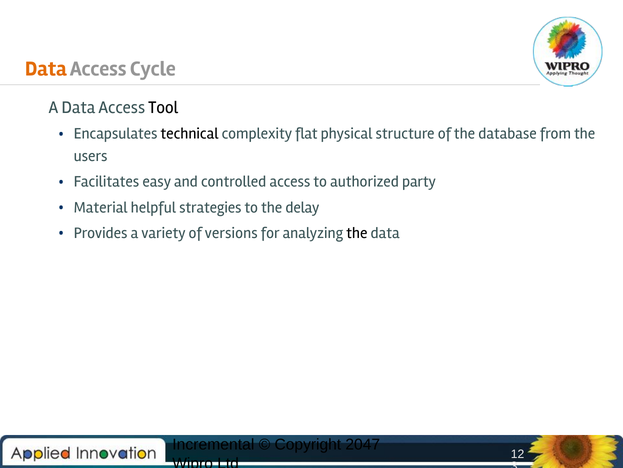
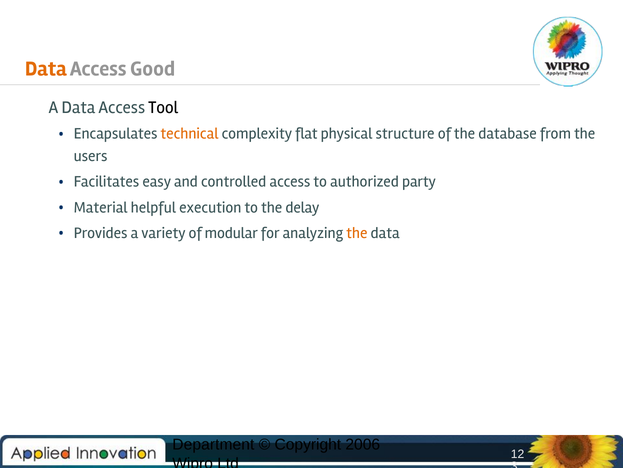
Cycle: Cycle -> Good
technical colour: black -> orange
strategies: strategies -> execution
versions: versions -> modular
the at (357, 233) colour: black -> orange
Incremental: Incremental -> Department
2047: 2047 -> 2006
